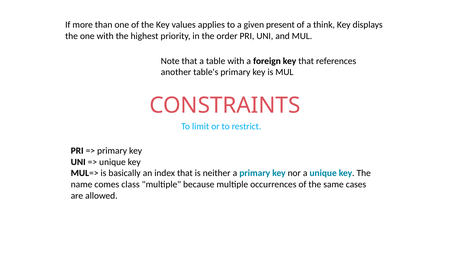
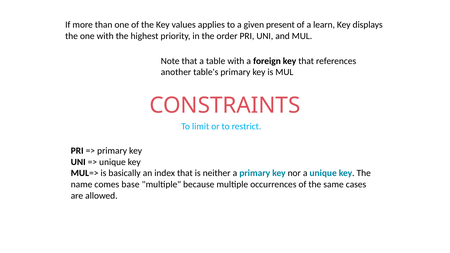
think: think -> learn
class: class -> base
